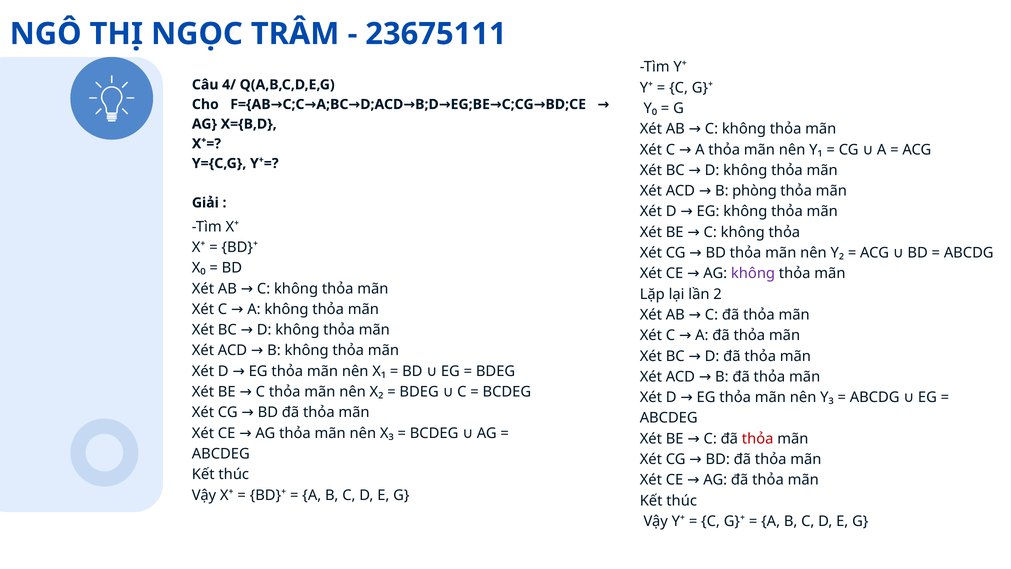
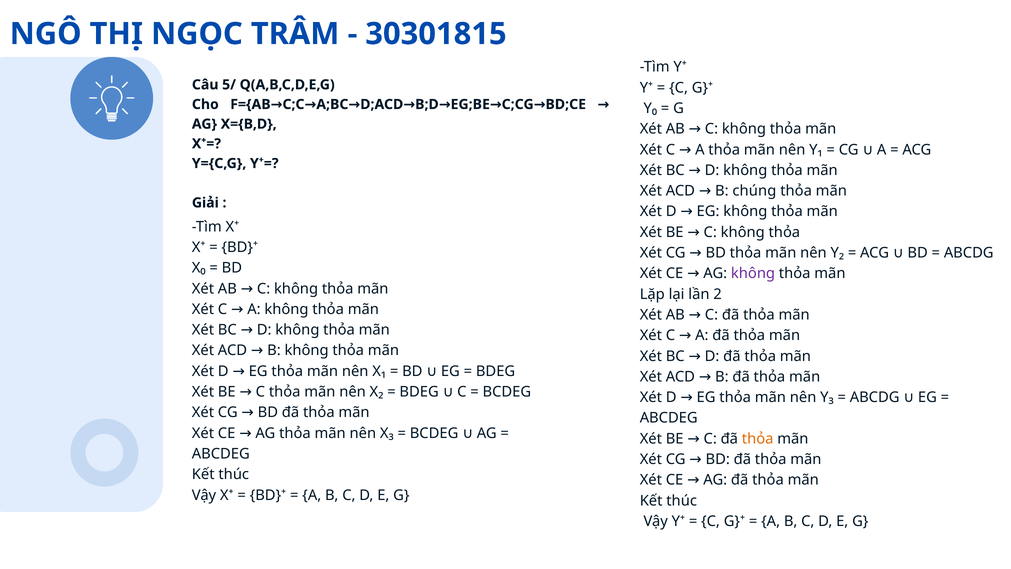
23675111: 23675111 -> 30301815
4/: 4/ -> 5/
phòng: phòng -> chúng
thỏa at (758, 439) colour: red -> orange
